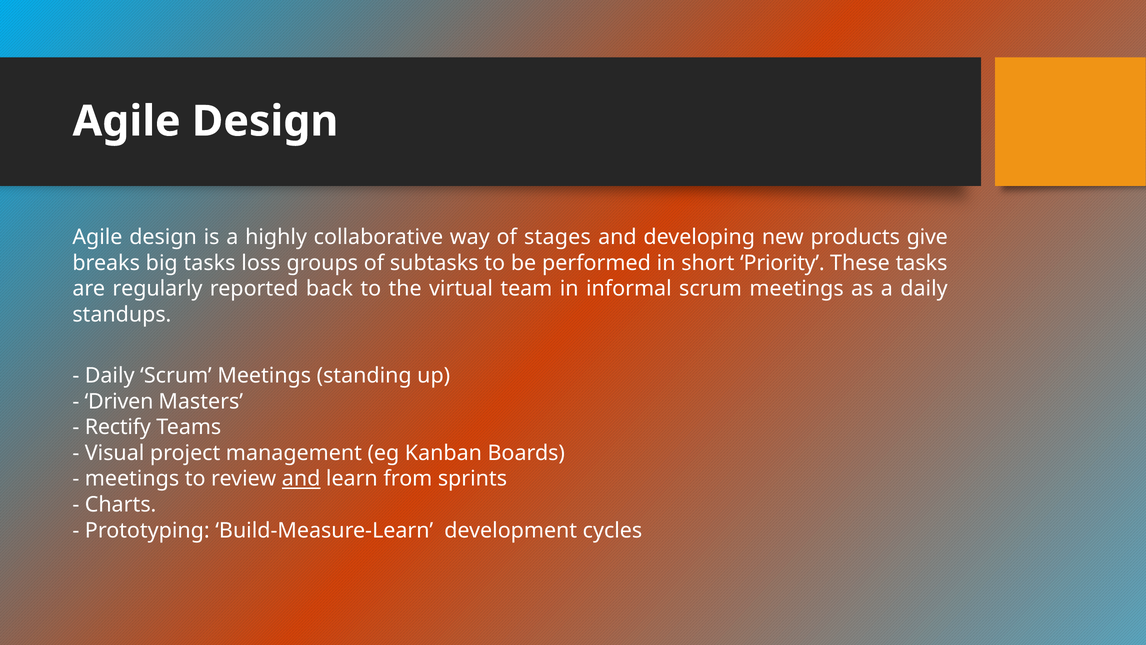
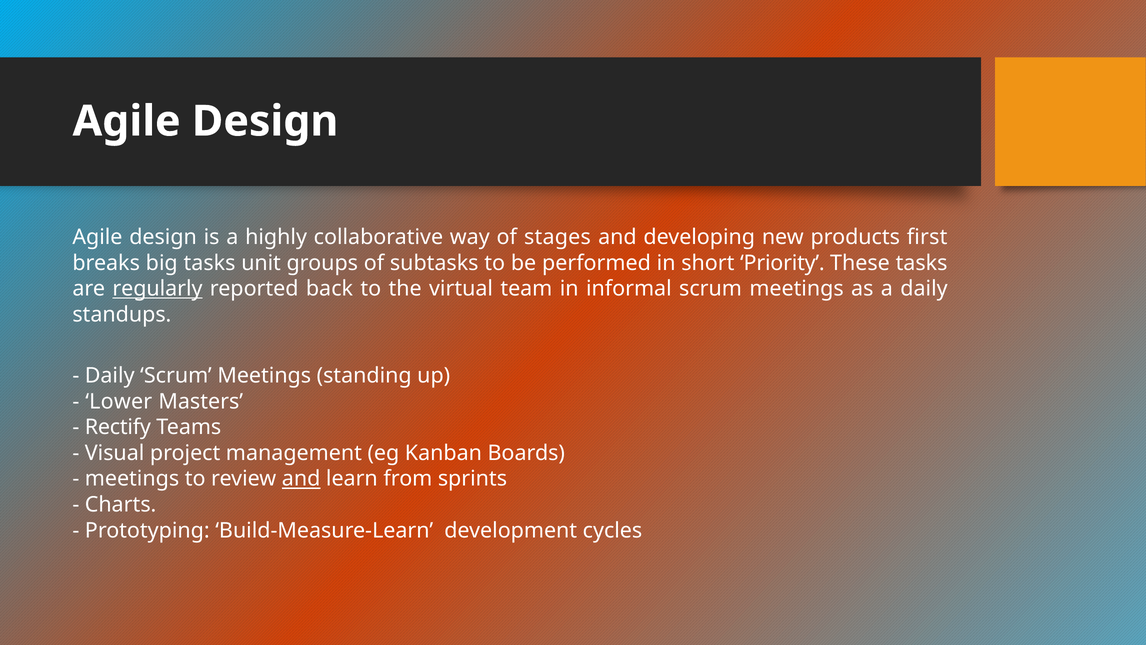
give: give -> first
loss: loss -> unit
regularly underline: none -> present
Driven: Driven -> Lower
